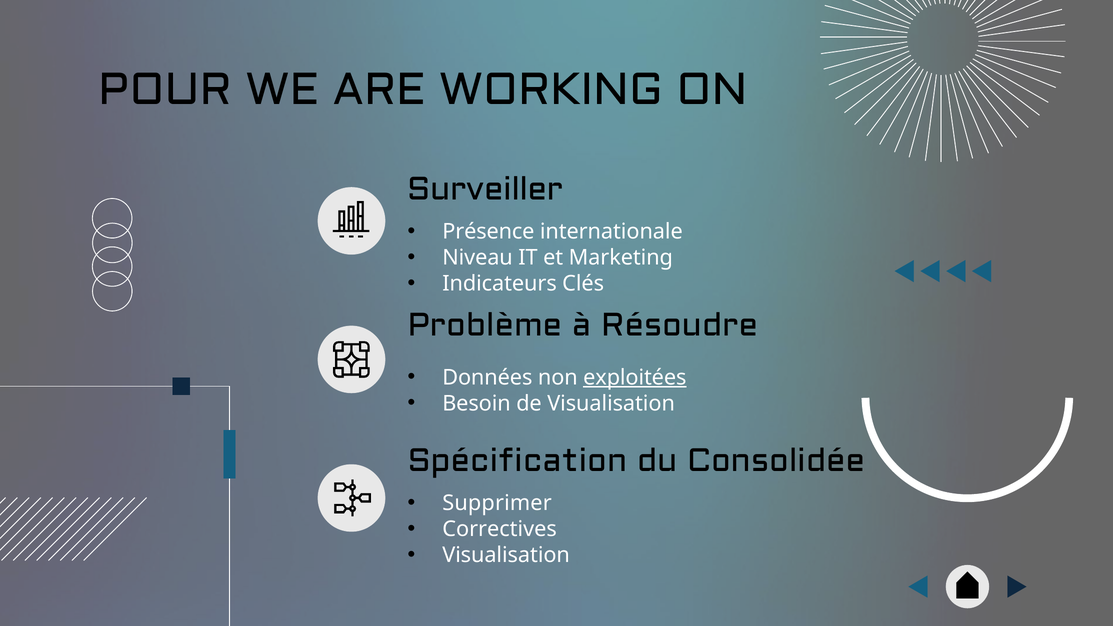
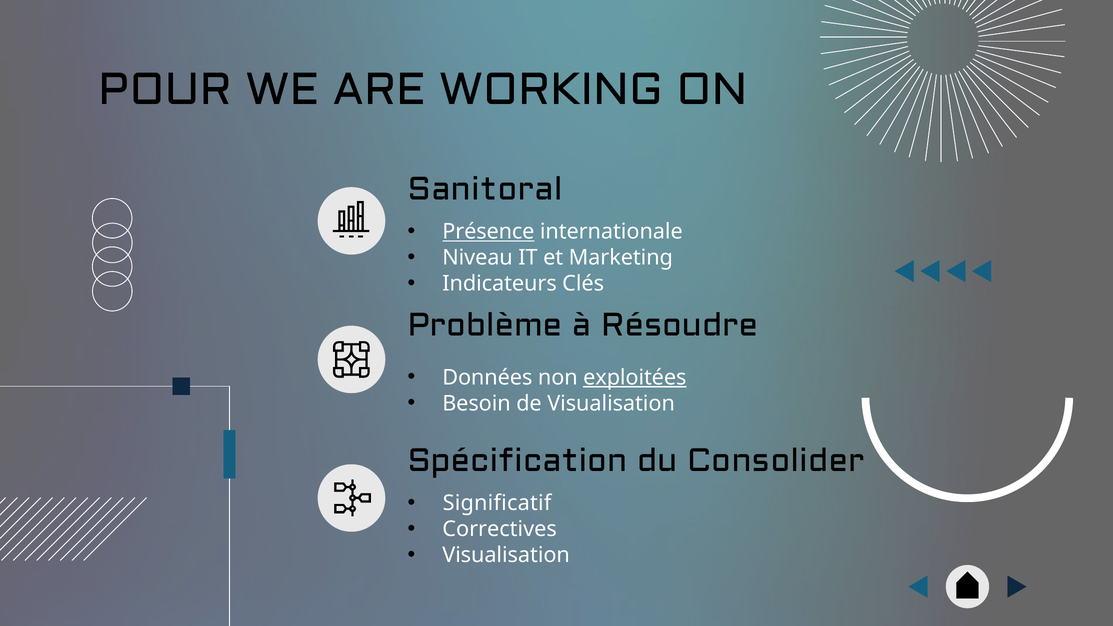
Surveiller: Surveiller -> Sanitoral
Présence underline: none -> present
Consolidée: Consolidée -> Consolider
Supprimer: Supprimer -> Significatif
